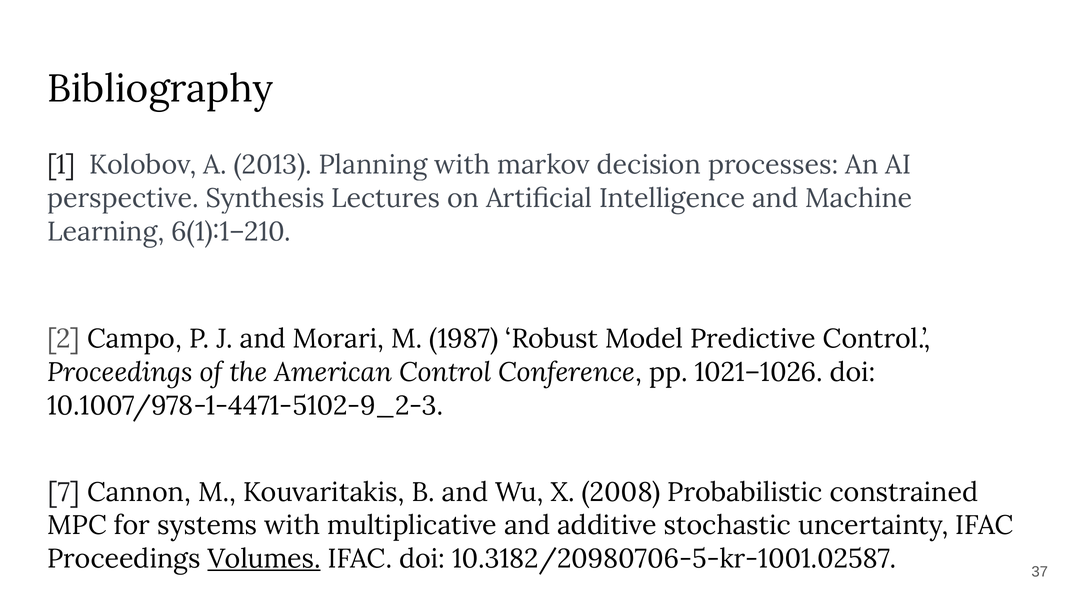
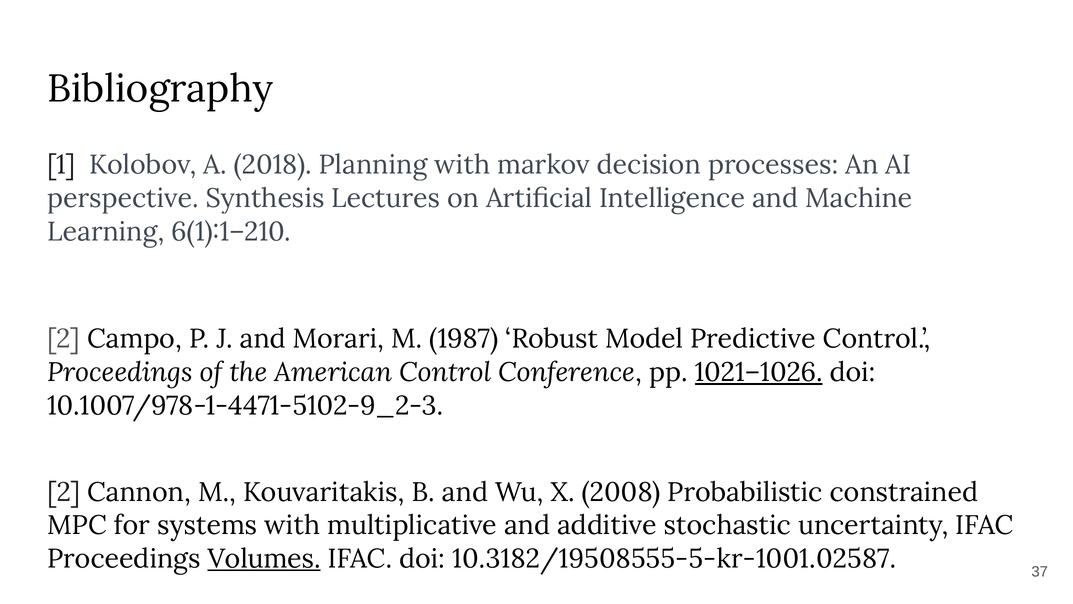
2013: 2013 -> 2018
1021–1026 underline: none -> present
7 at (64, 492): 7 -> 2
10.3182/20980706-5-kr-1001.02587: 10.3182/20980706-5-kr-1001.02587 -> 10.3182/19508555-5-kr-1001.02587
